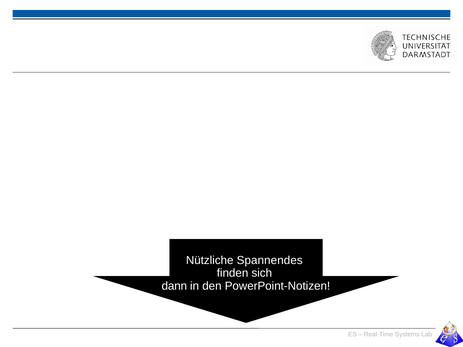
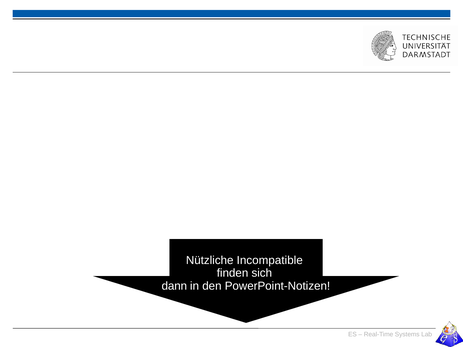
Spannendes: Spannendes -> Incompatible
